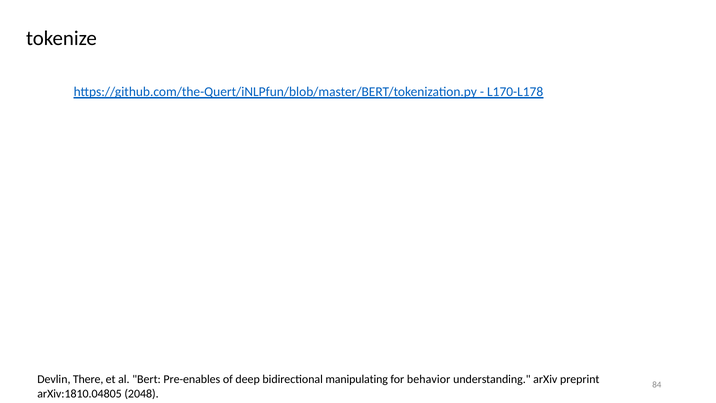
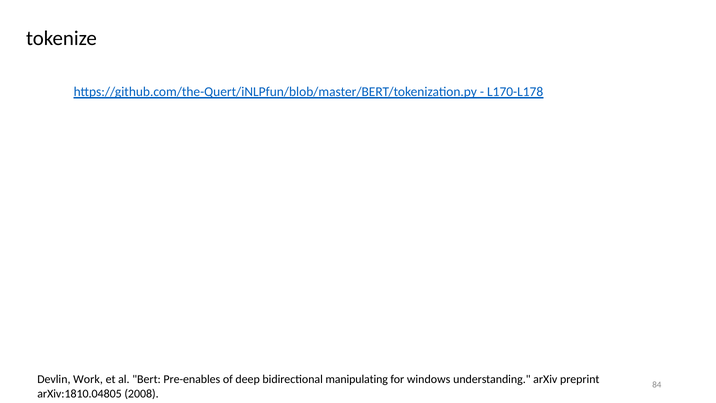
There: There -> Work
behavior: behavior -> windows
2048: 2048 -> 2008
